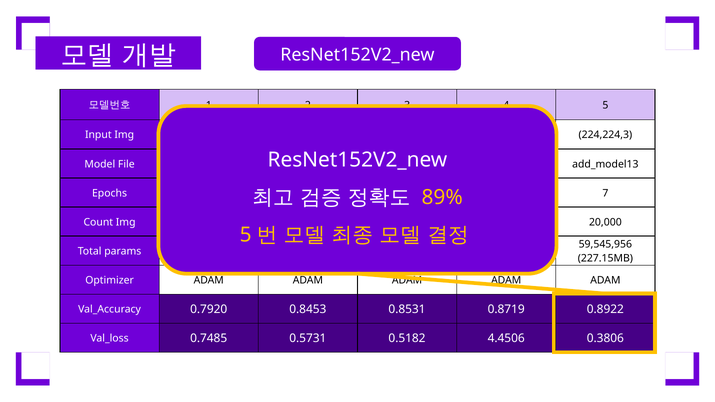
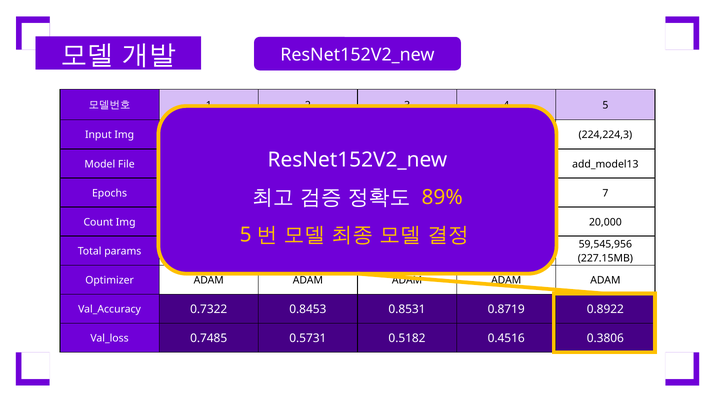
0.7920: 0.7920 -> 0.7322
4.4506: 4.4506 -> 0.4516
